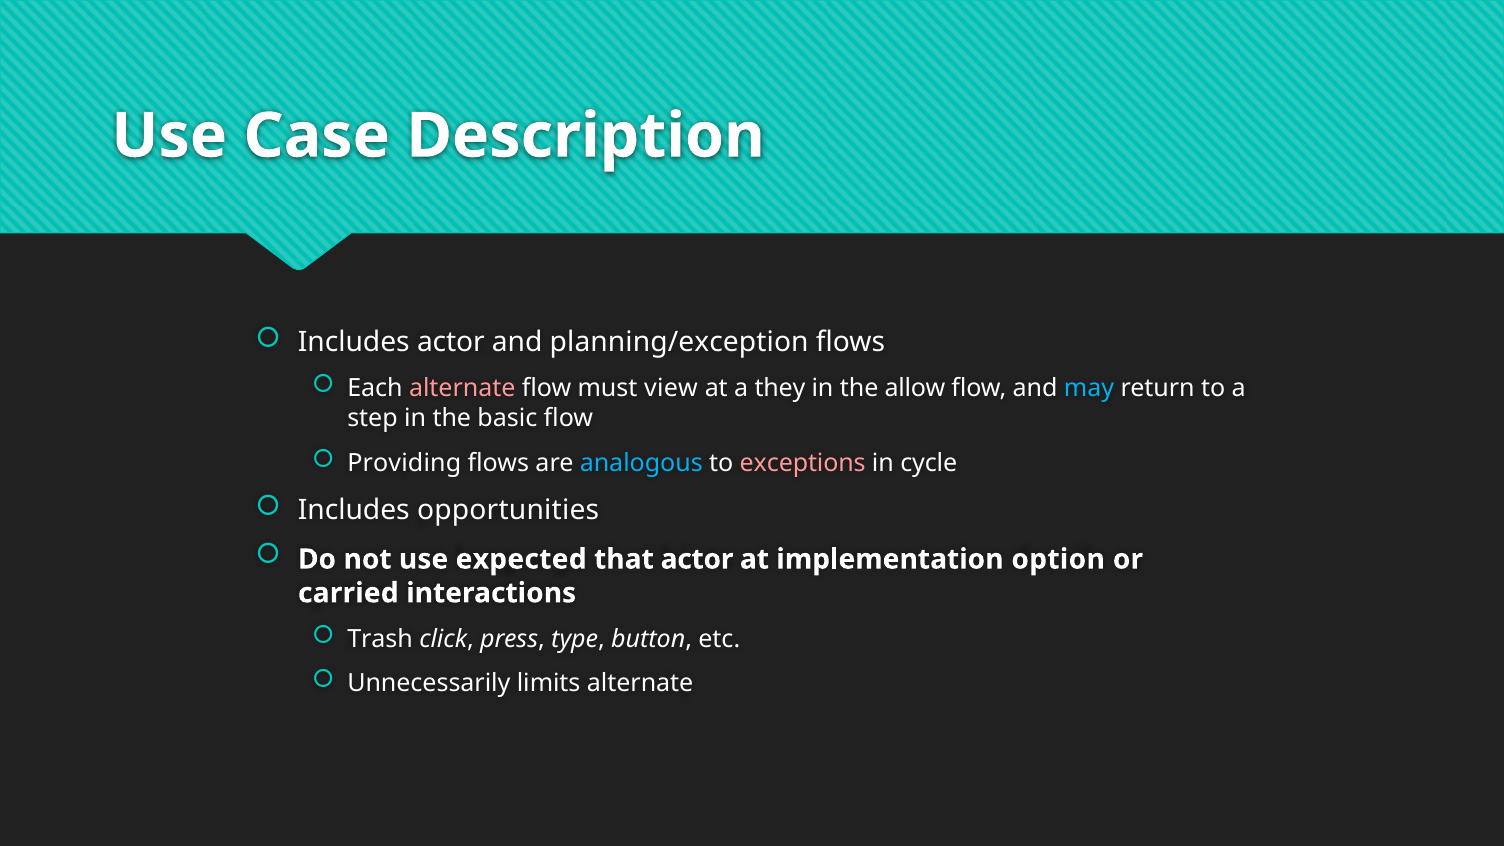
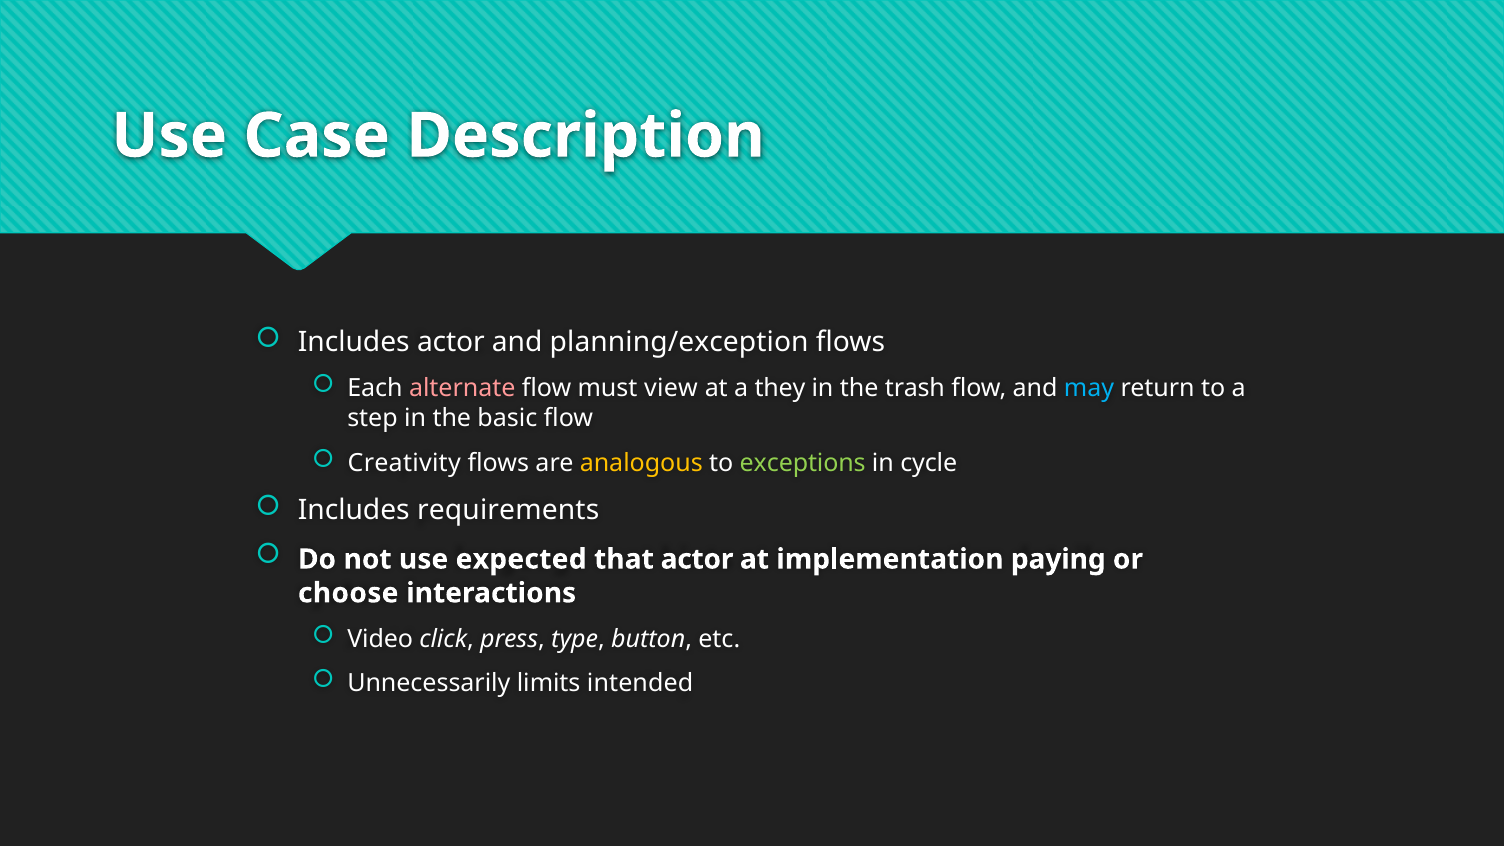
allow: allow -> trash
Providing: Providing -> Creativity
analogous colour: light blue -> yellow
exceptions colour: pink -> light green
opportunities: opportunities -> requirements
option: option -> paying
carried: carried -> choose
Trash: Trash -> Video
limits alternate: alternate -> intended
